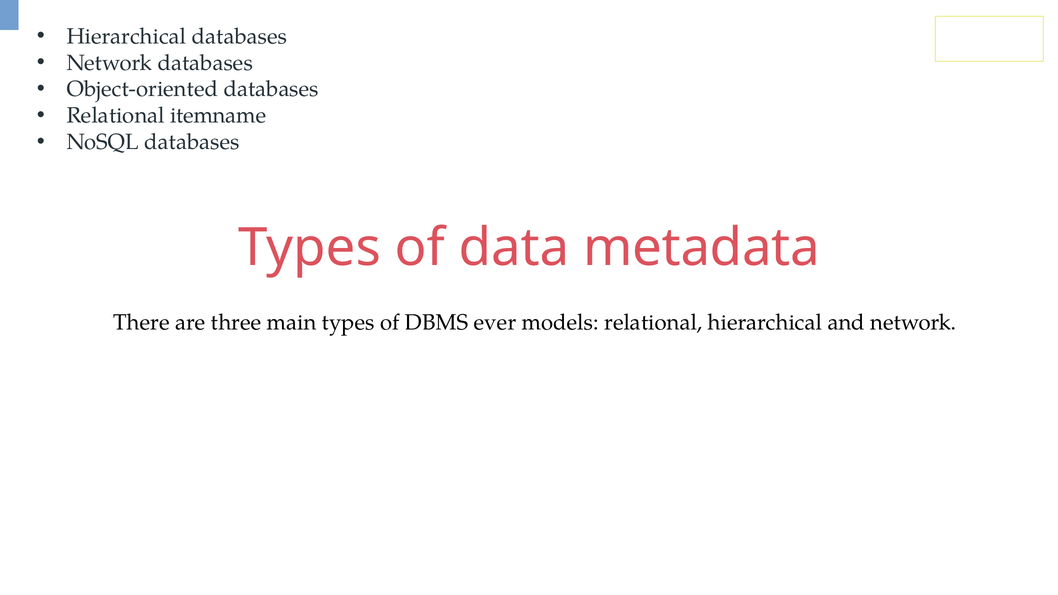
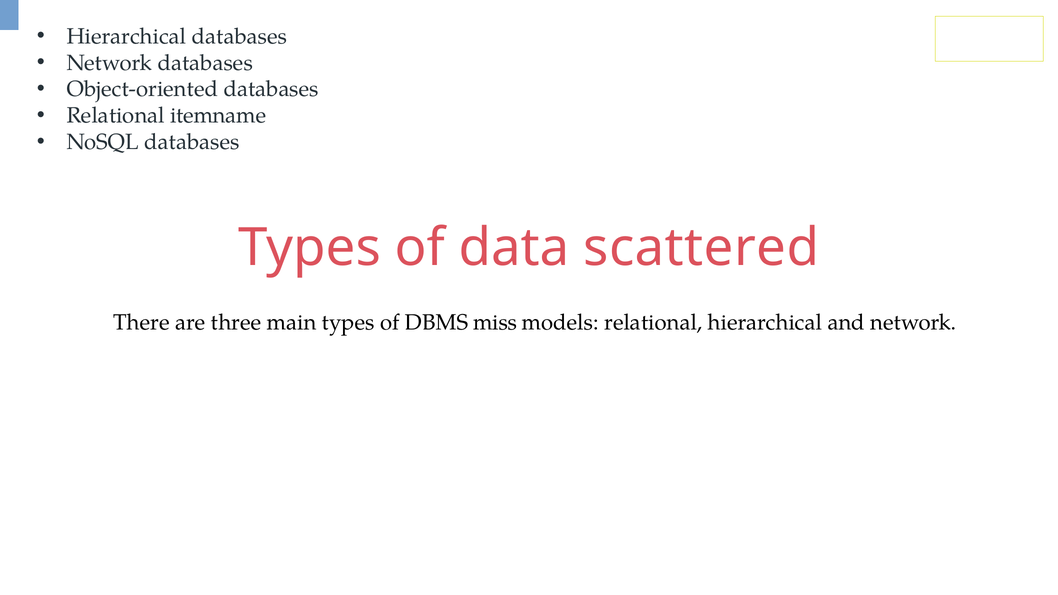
metadata: metadata -> scattered
ever: ever -> miss
